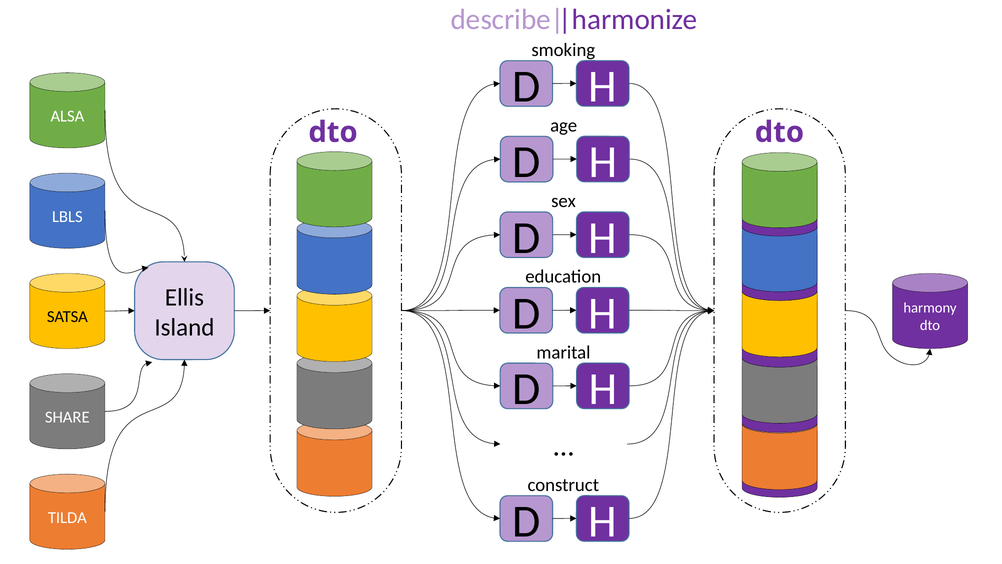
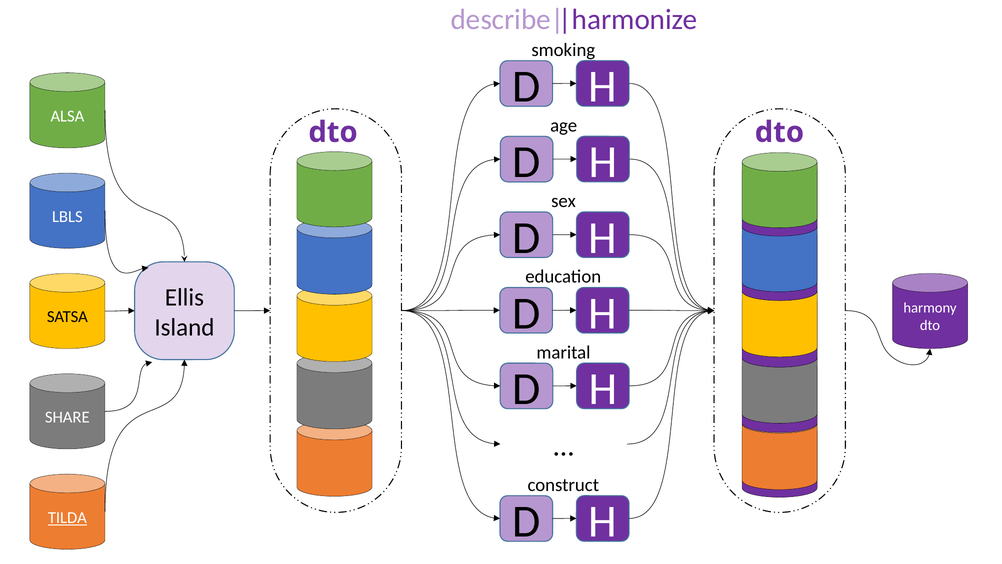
TILDA underline: none -> present
